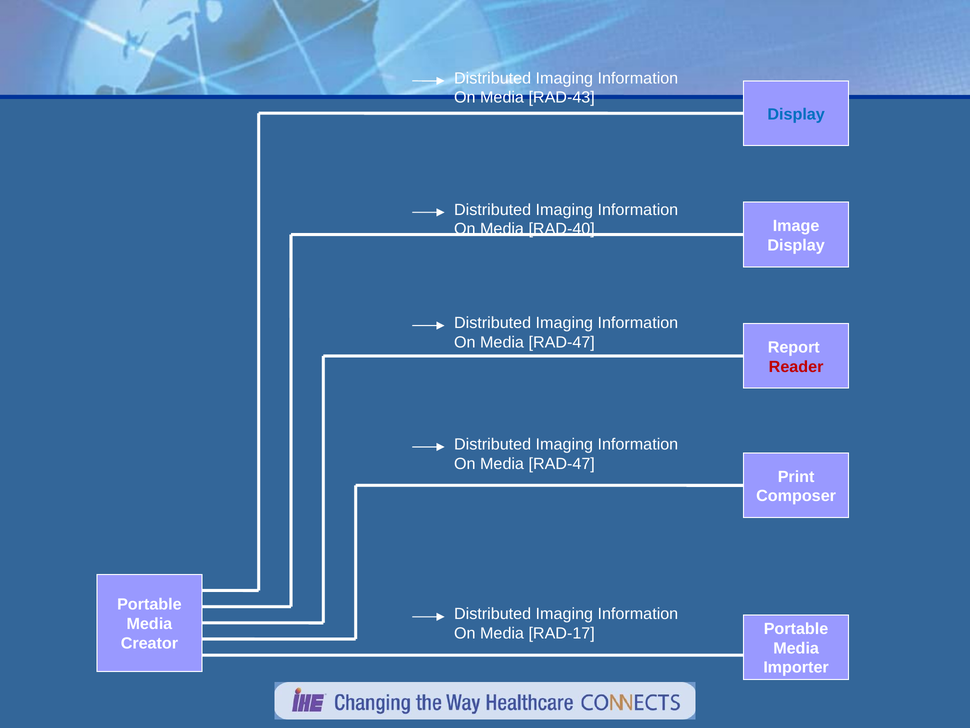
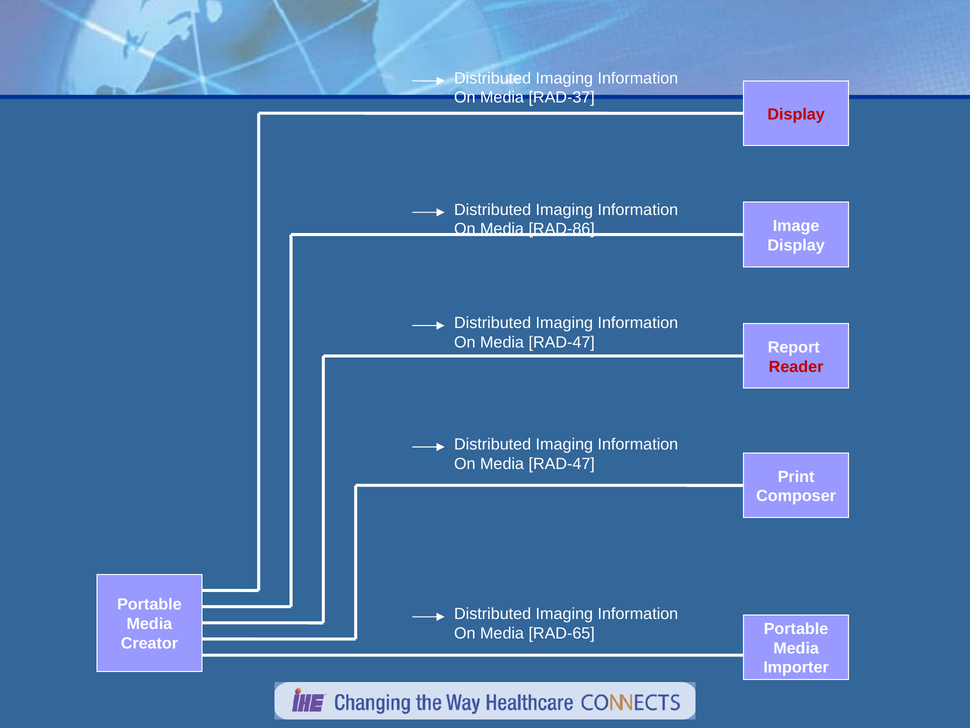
RAD-43: RAD-43 -> RAD-37
Display at (796, 114) colour: blue -> red
RAD-40: RAD-40 -> RAD-86
RAD-17: RAD-17 -> RAD-65
